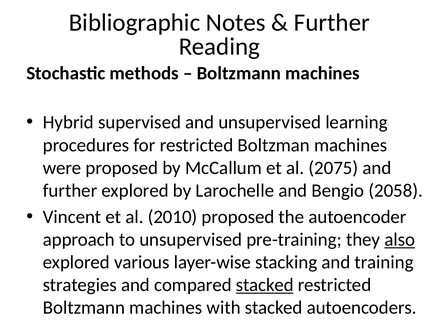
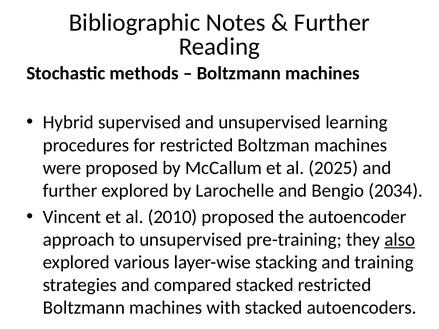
2075: 2075 -> 2025
2058: 2058 -> 2034
stacked at (265, 285) underline: present -> none
